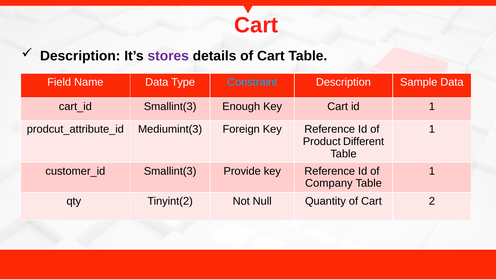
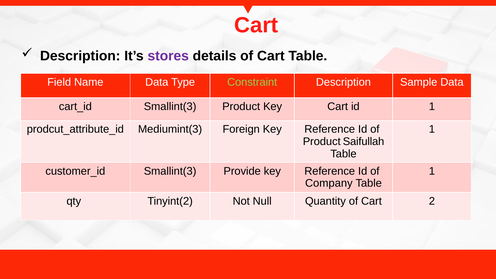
Constraint colour: light blue -> light green
Smallint(3 Enough: Enough -> Product
Different: Different -> Saifullah
